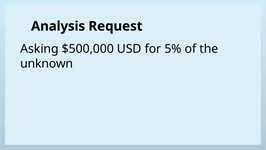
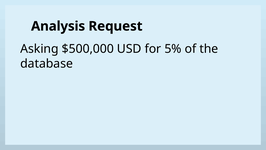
unknown: unknown -> database
